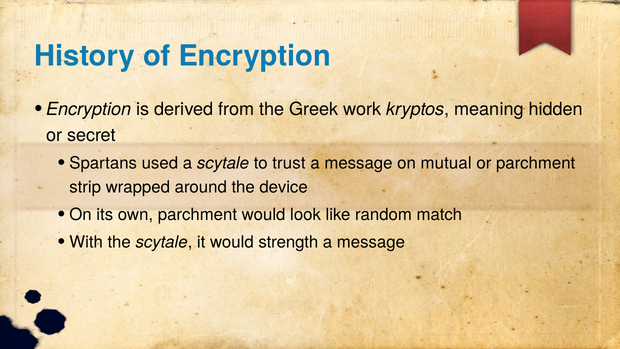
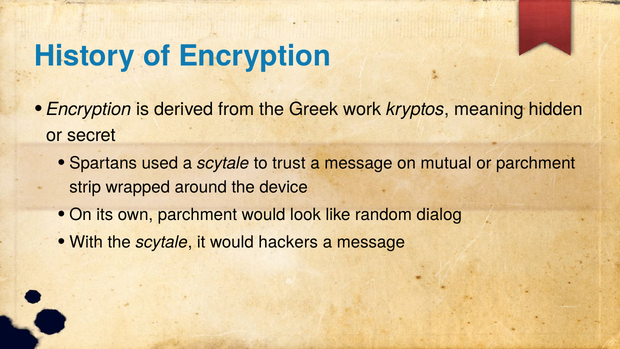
match: match -> dialog
strength: strength -> hackers
